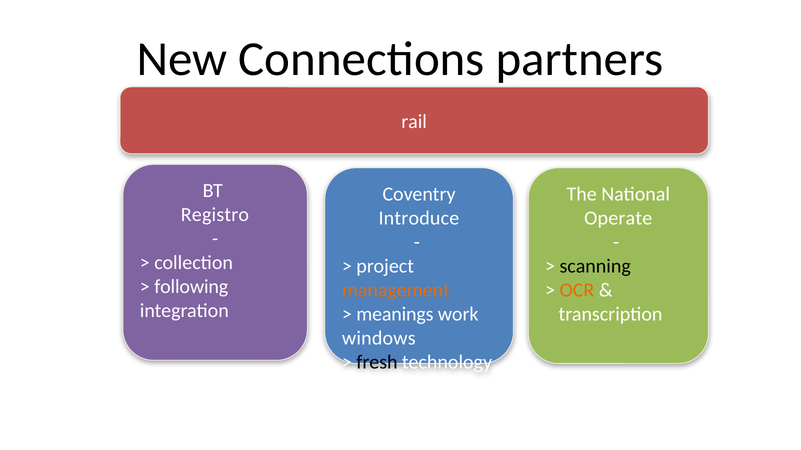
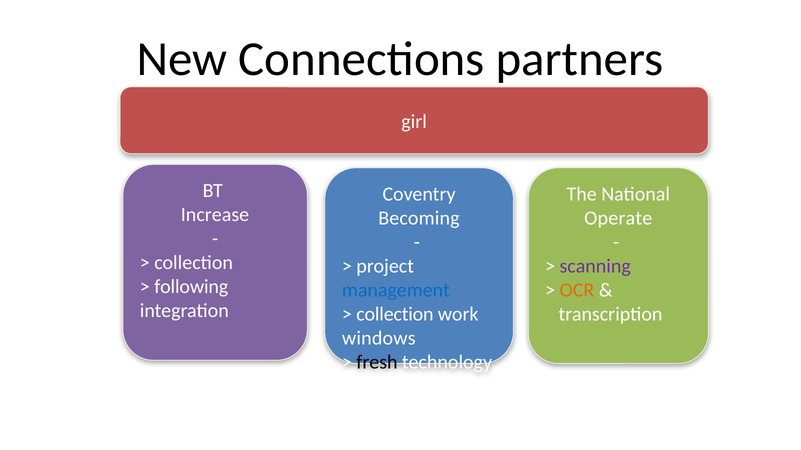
rail: rail -> girl
Registro: Registro -> Increase
Introduce: Introduce -> Becoming
scanning colour: black -> purple
management colour: orange -> blue
meanings at (395, 315): meanings -> collection
